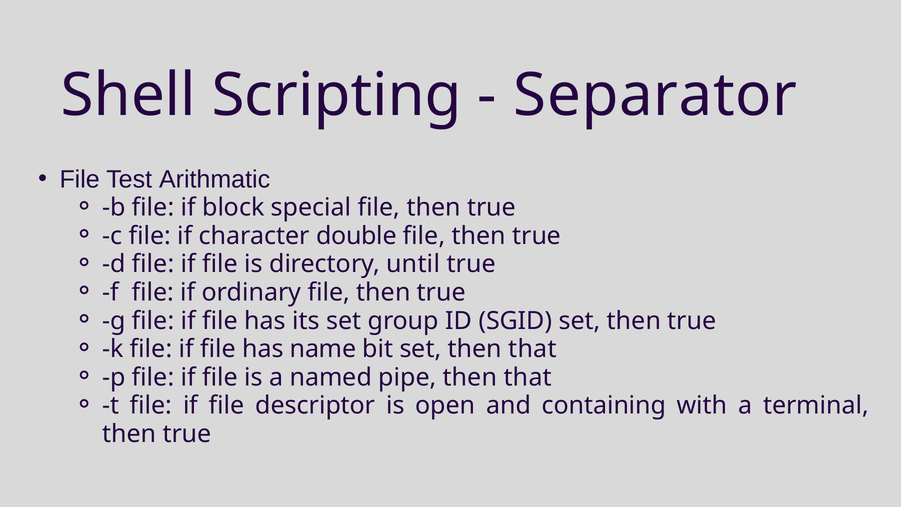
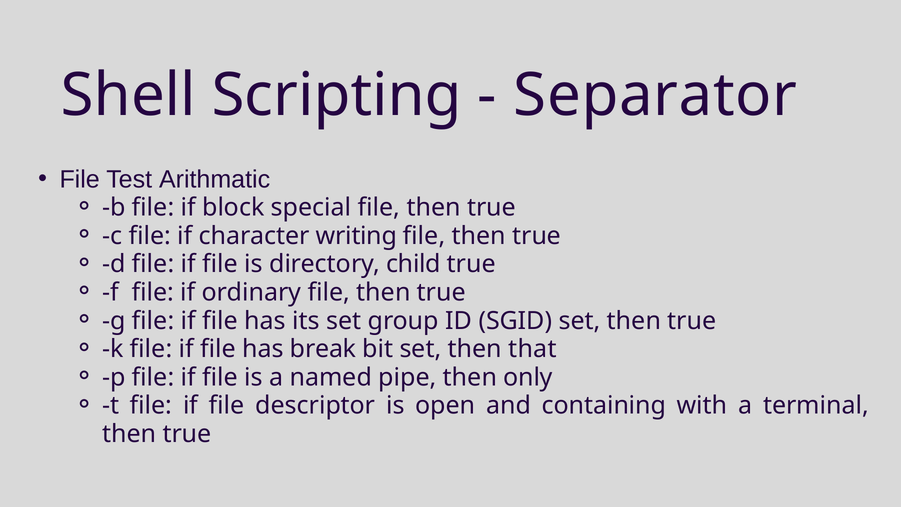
double: double -> writing
until: until -> child
name: name -> break
pipe then that: that -> only
